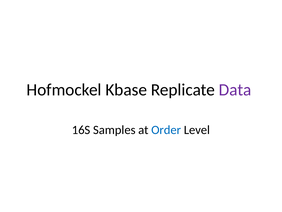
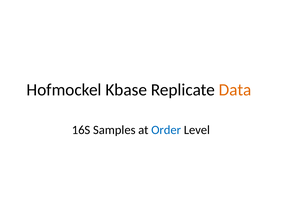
Data colour: purple -> orange
